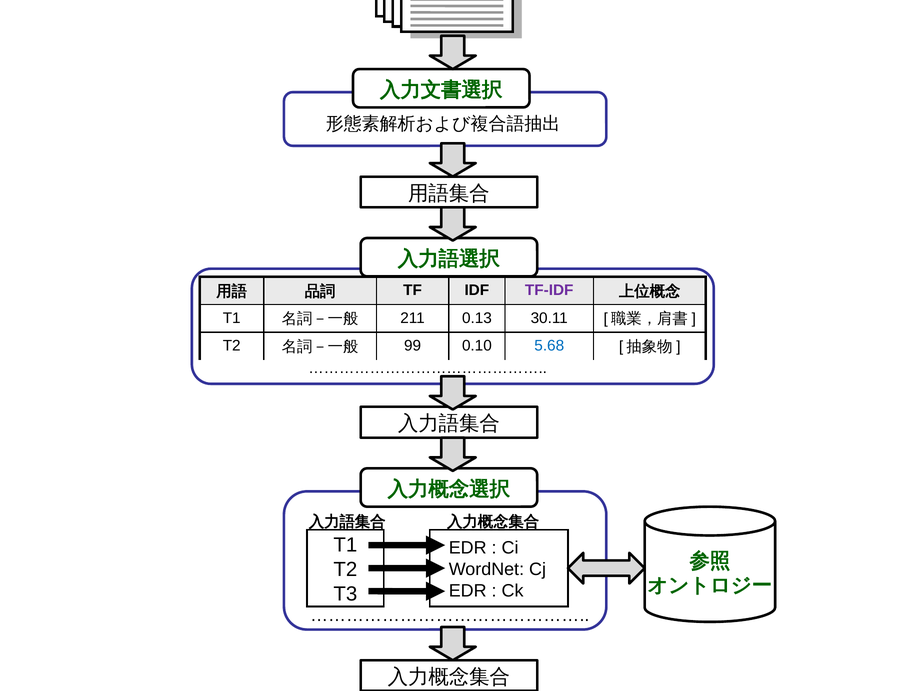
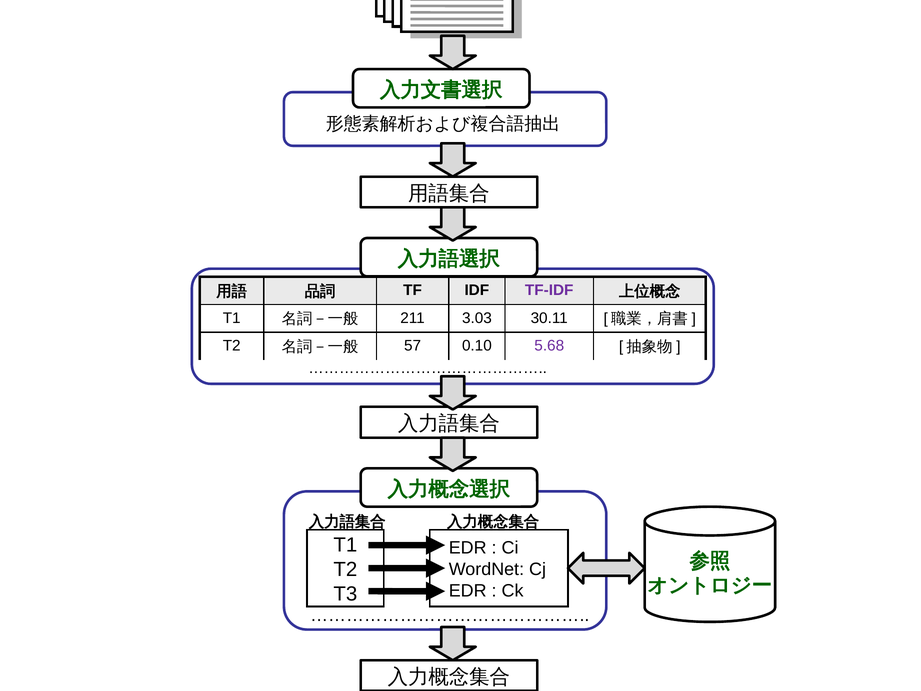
0.13: 0.13 -> 3.03
99: 99 -> 57
5.68 colour: blue -> purple
